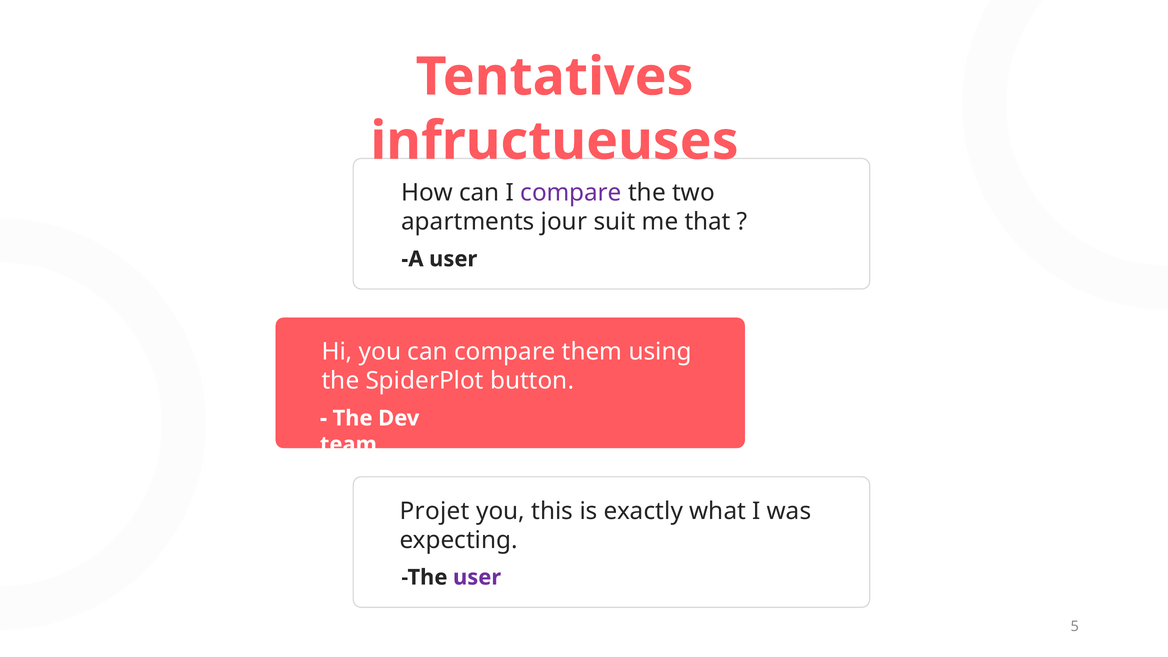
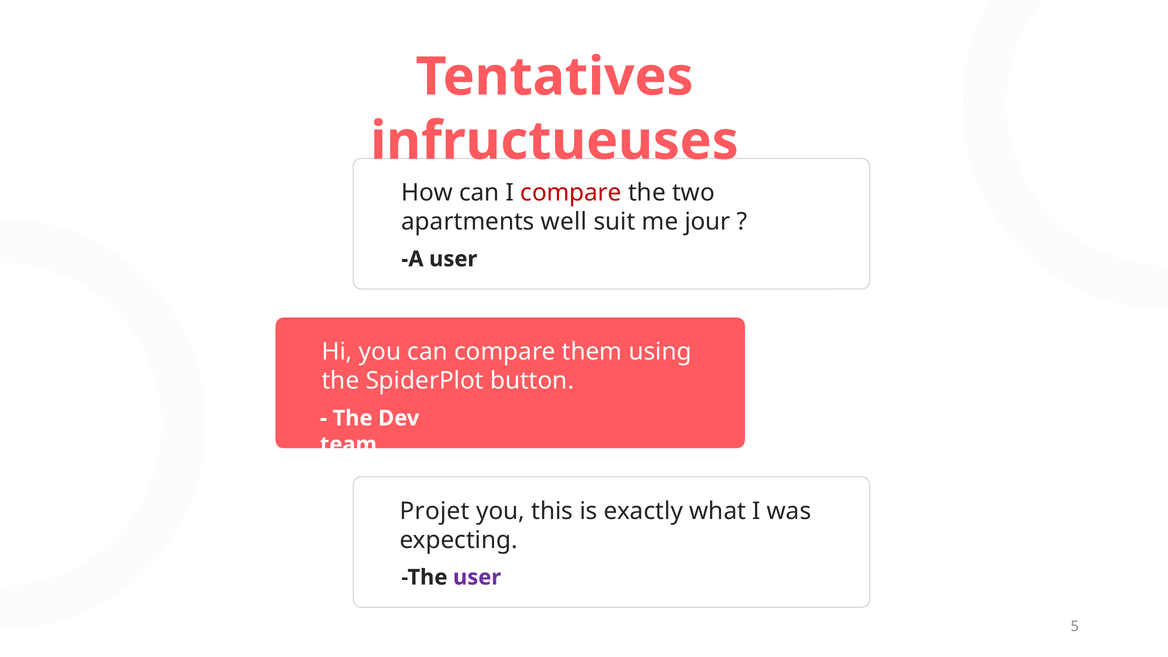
compare at (571, 192) colour: purple -> red
jour: jour -> well
that: that -> jour
